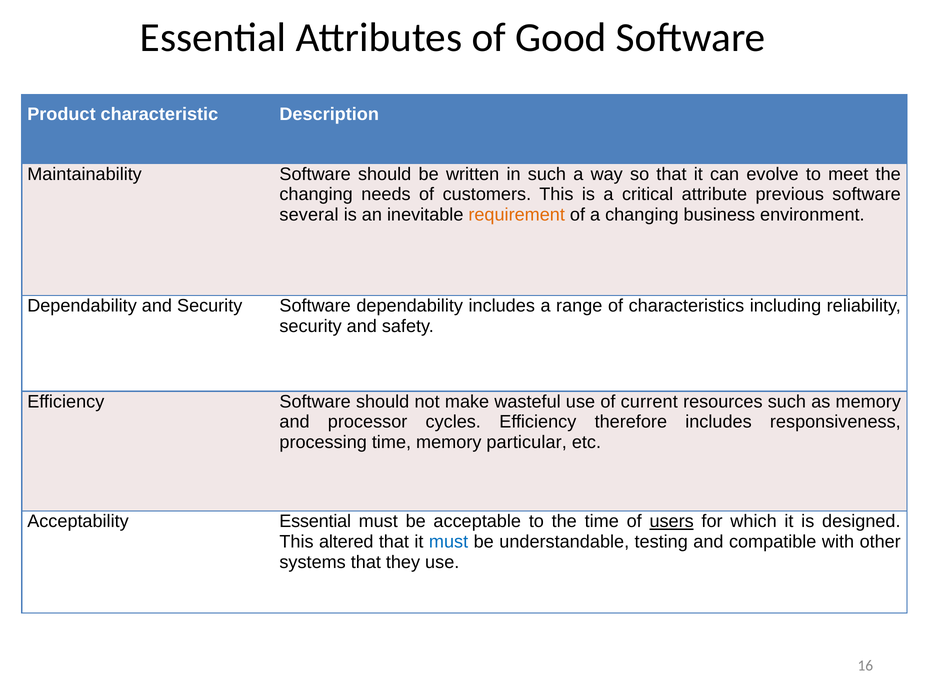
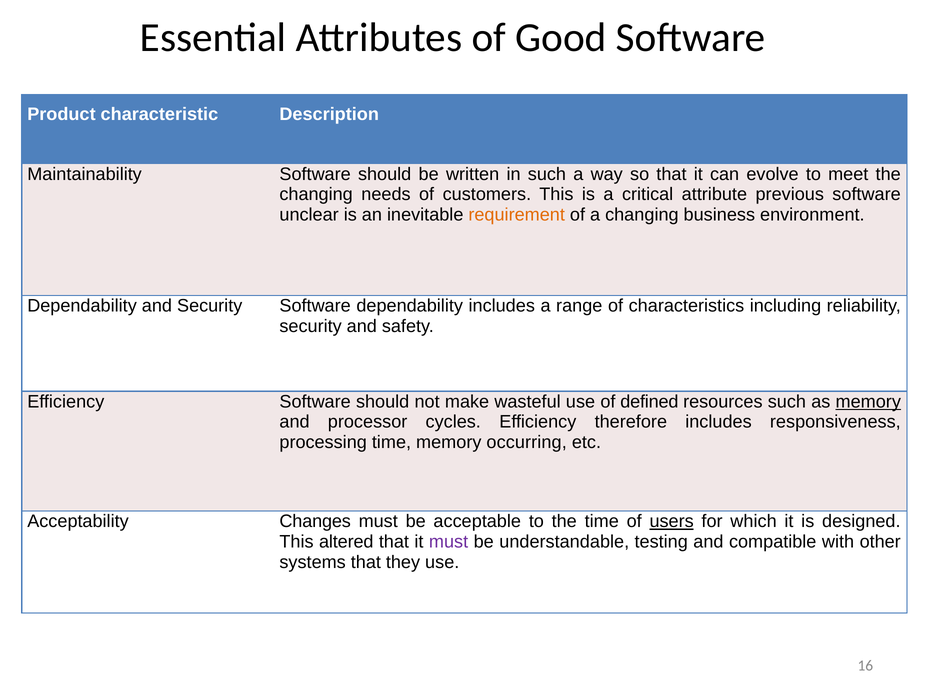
several: several -> unclear
current: current -> defined
memory at (868, 402) underline: none -> present
particular: particular -> occurring
Acceptability Essential: Essential -> Changes
must at (449, 542) colour: blue -> purple
